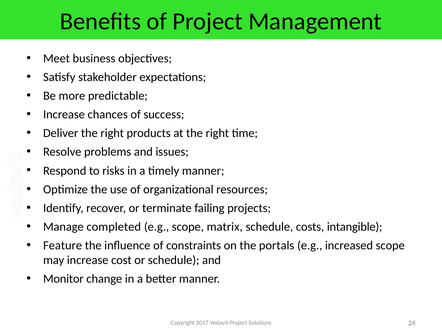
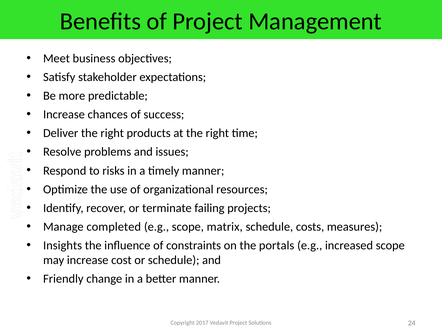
intangible: intangible -> measures
Feature: Feature -> Insights
Monitor: Monitor -> Friendly
